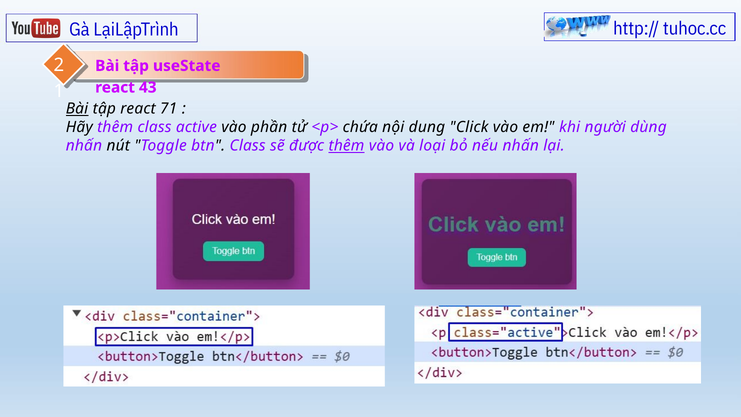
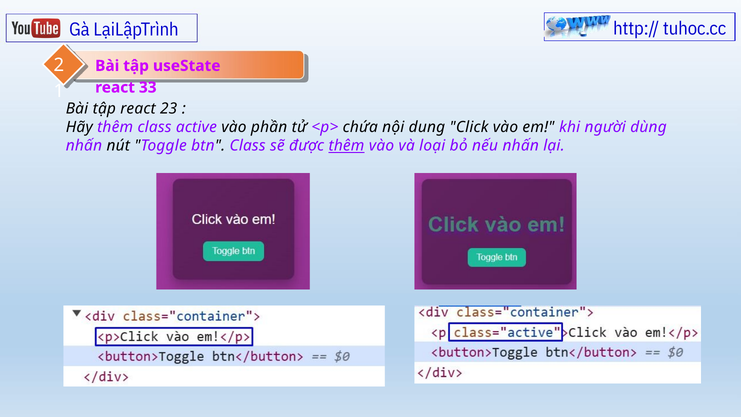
43: 43 -> 33
Bài at (77, 109) underline: present -> none
71: 71 -> 23
